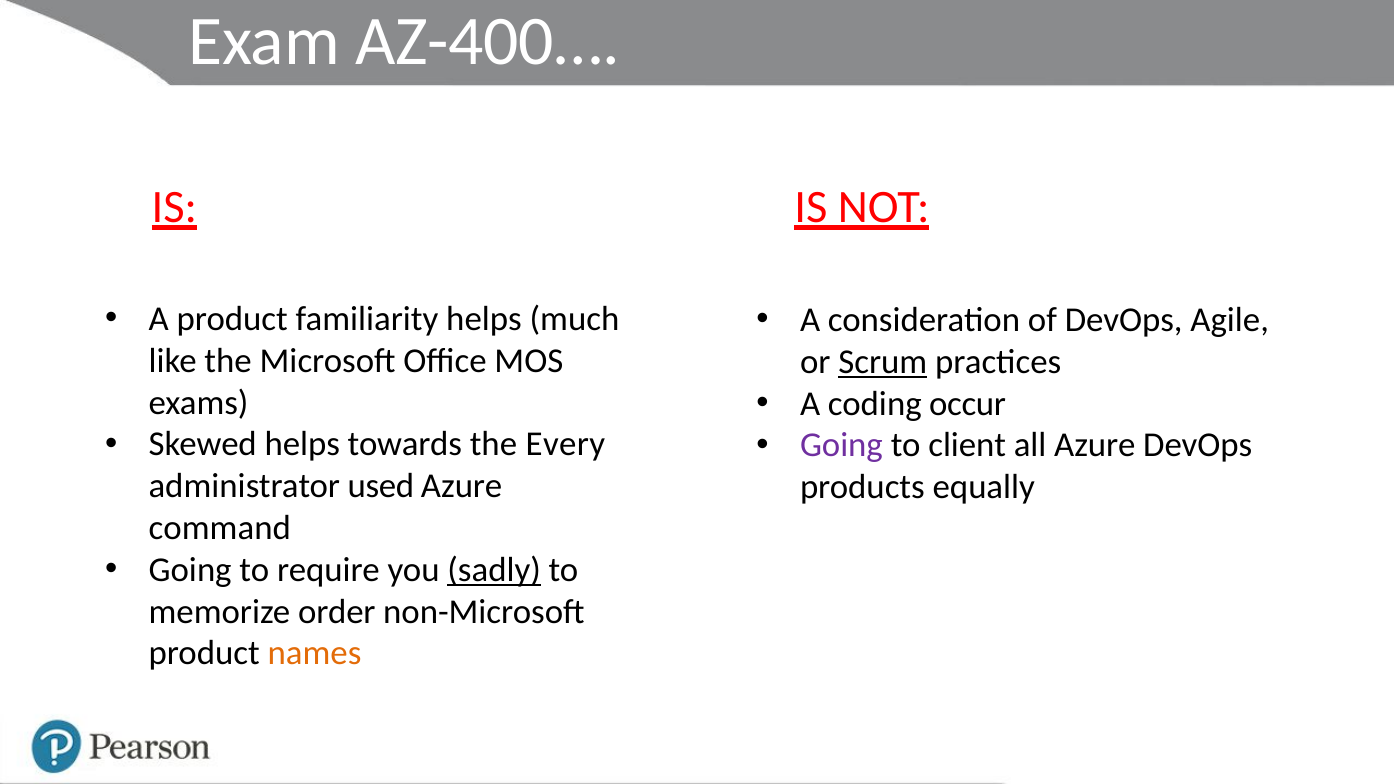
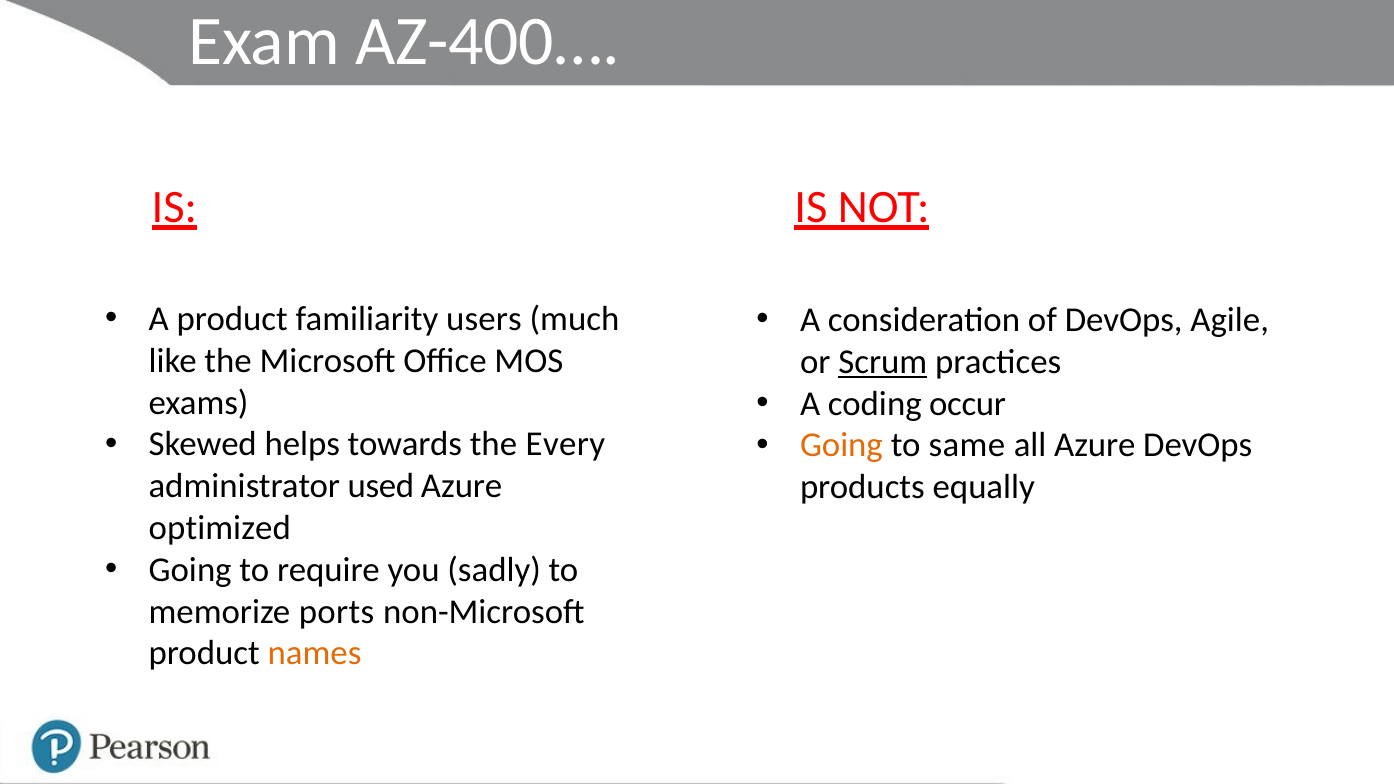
familiarity helps: helps -> users
Going at (841, 446) colour: purple -> orange
client: client -> same
command: command -> optimized
sadly underline: present -> none
order: order -> ports
